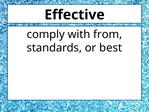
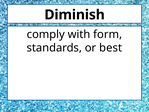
Effective: Effective -> Diminish
from: from -> form
